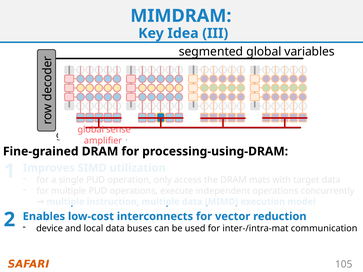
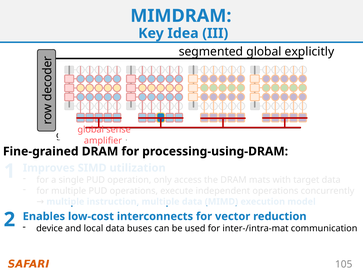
variables: variables -> explicitly
